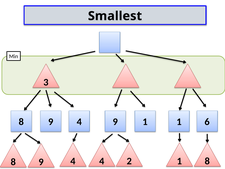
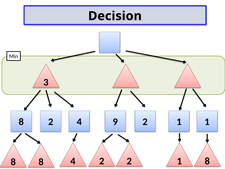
Smallest: Smallest -> Decision
9 at (51, 122): 9 -> 2
9 1: 1 -> 2
1 6: 6 -> 1
9 at (41, 162): 9 -> 8
4 4: 4 -> 2
